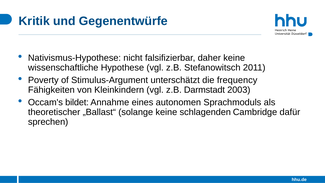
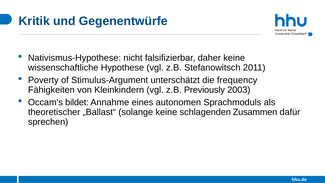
Darmstadt: Darmstadt -> Previously
Cambridge: Cambridge -> Zusammen
